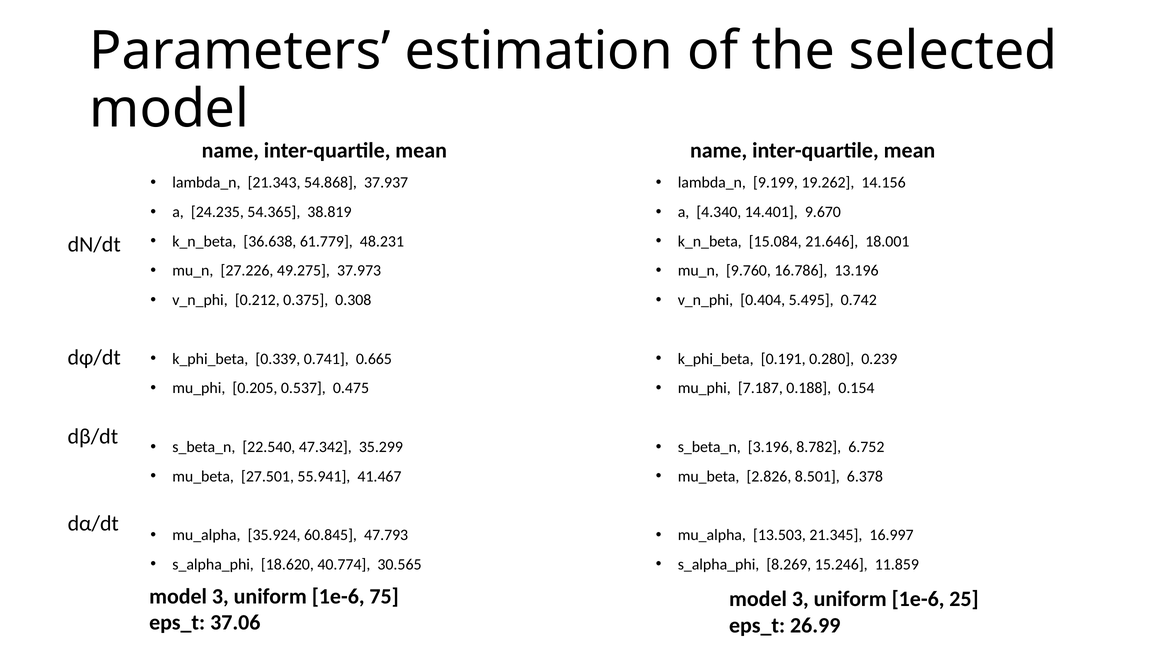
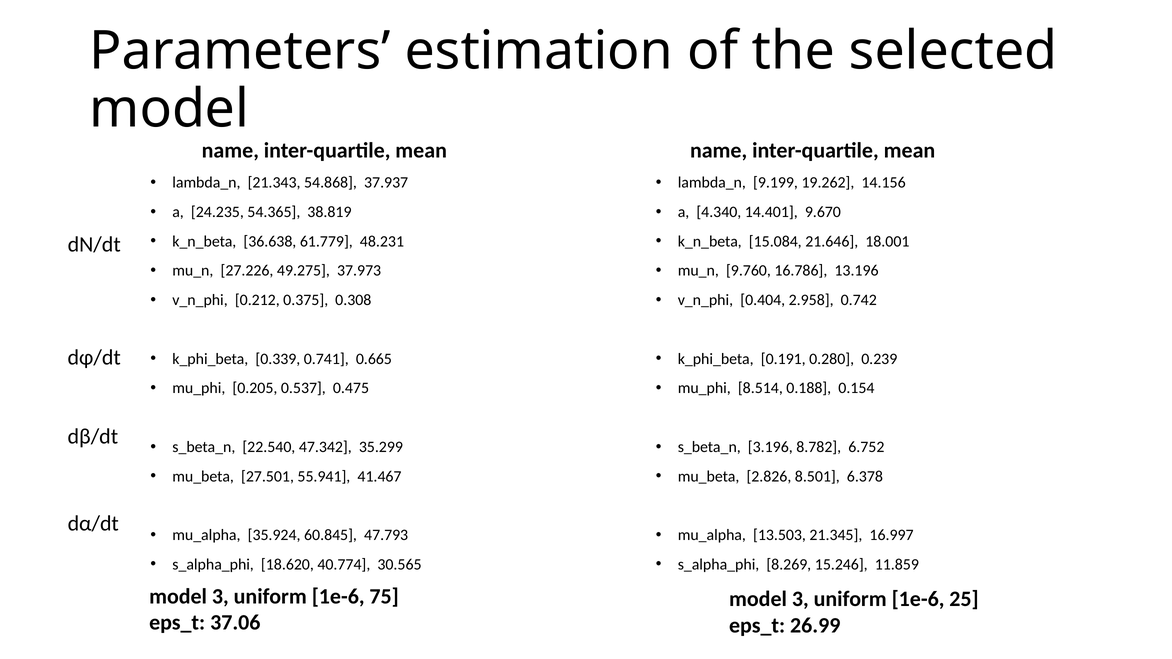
5.495: 5.495 -> 2.958
7.187: 7.187 -> 8.514
